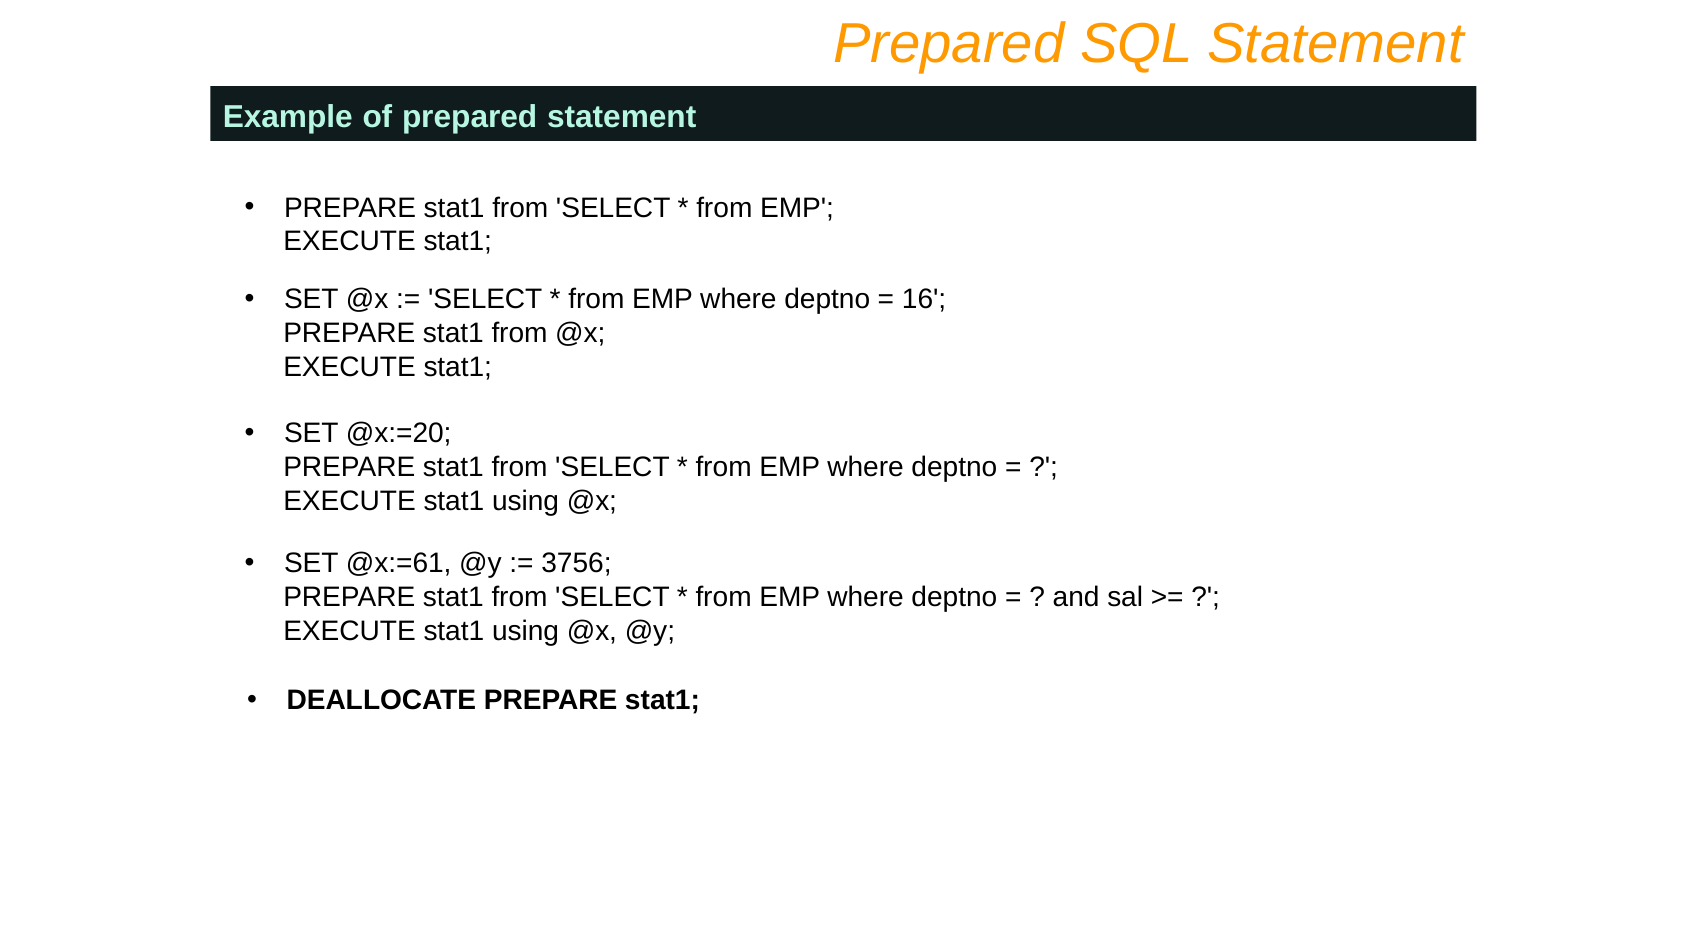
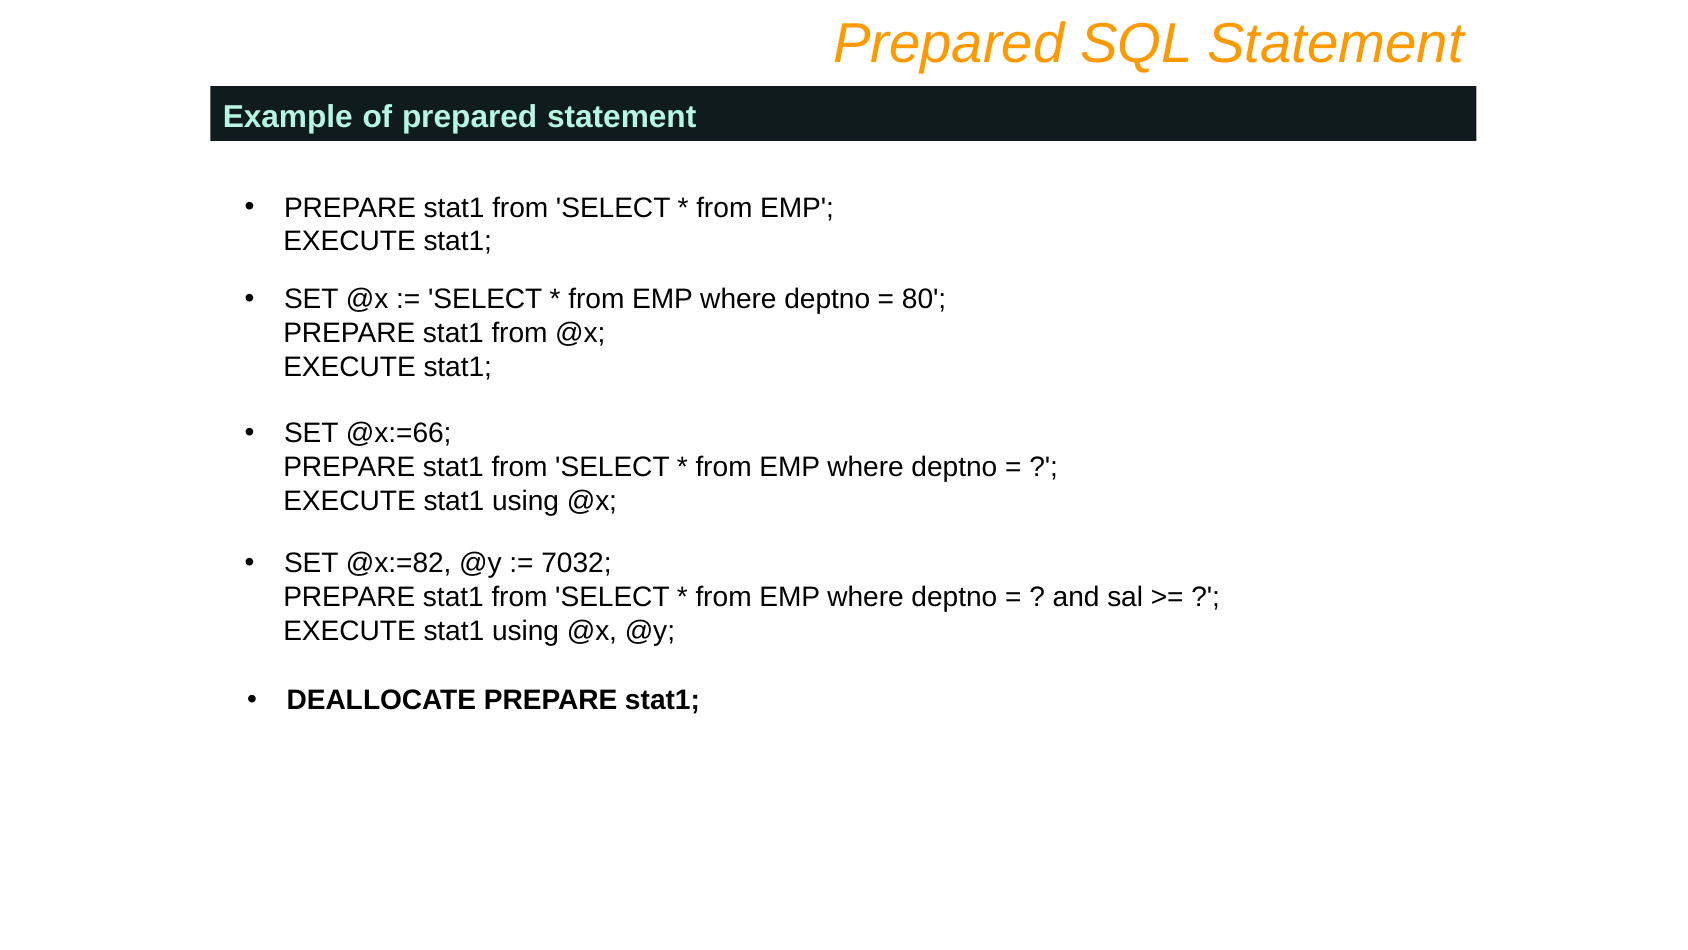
16: 16 -> 80
@x:=20: @x:=20 -> @x:=66
@x:=61: @x:=61 -> @x:=82
3756: 3756 -> 7032
